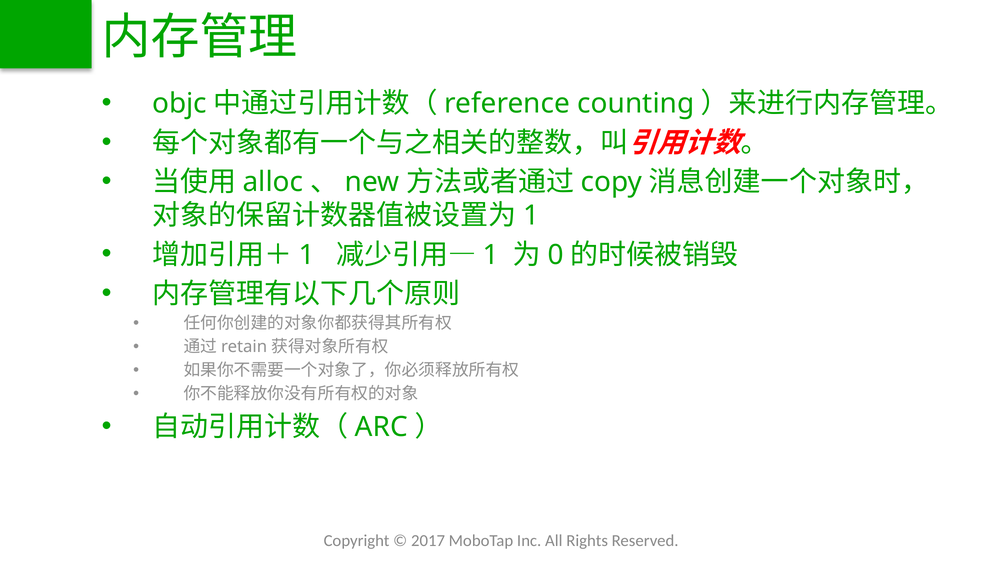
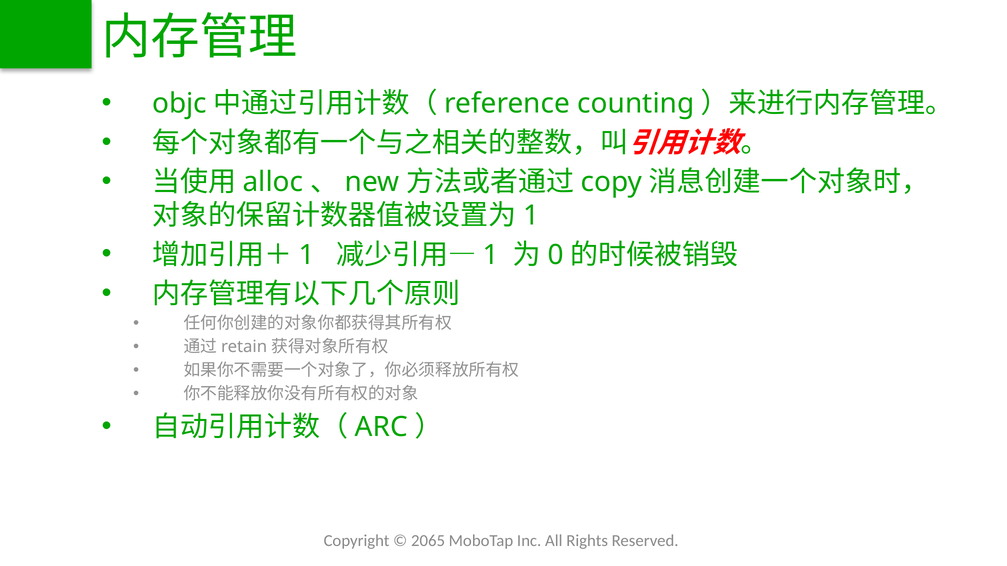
2017: 2017 -> 2065
